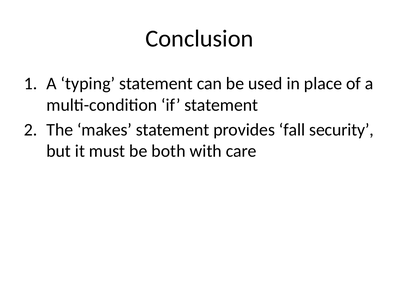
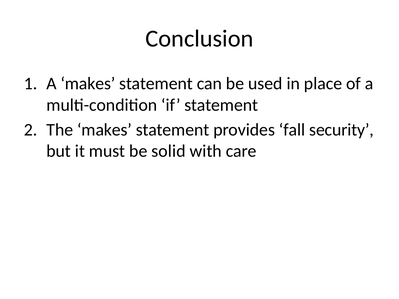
A typing: typing -> makes
both: both -> solid
